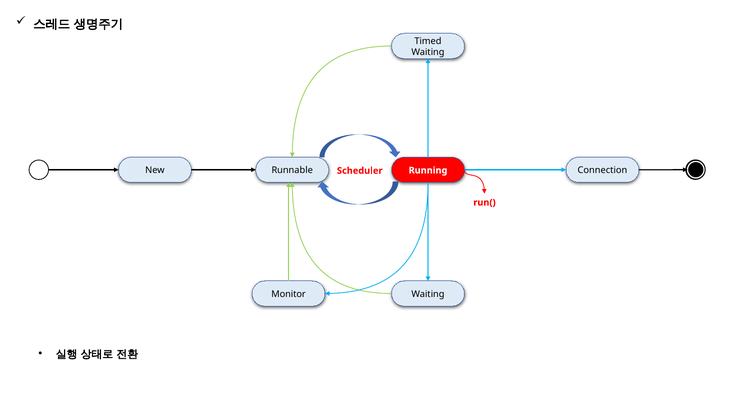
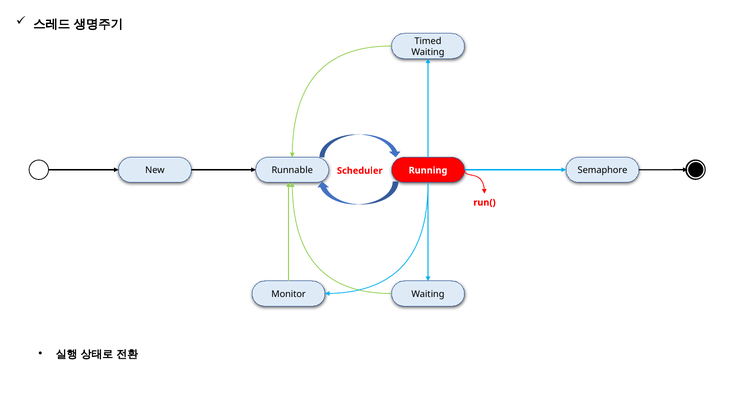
Connection: Connection -> Semaphore
